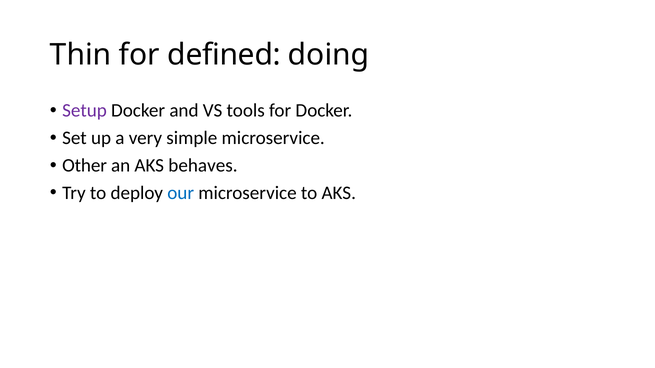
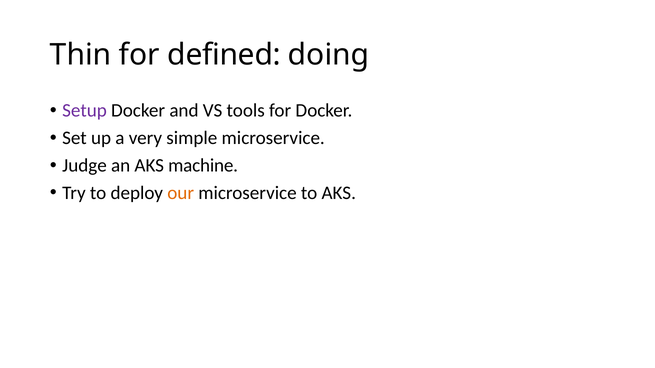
Other: Other -> Judge
behaves: behaves -> machine
our colour: blue -> orange
